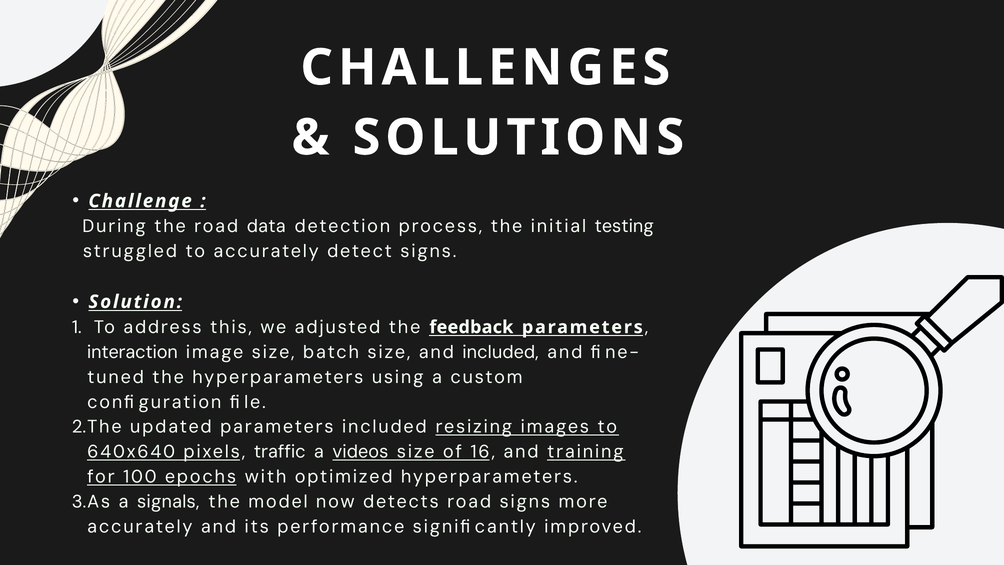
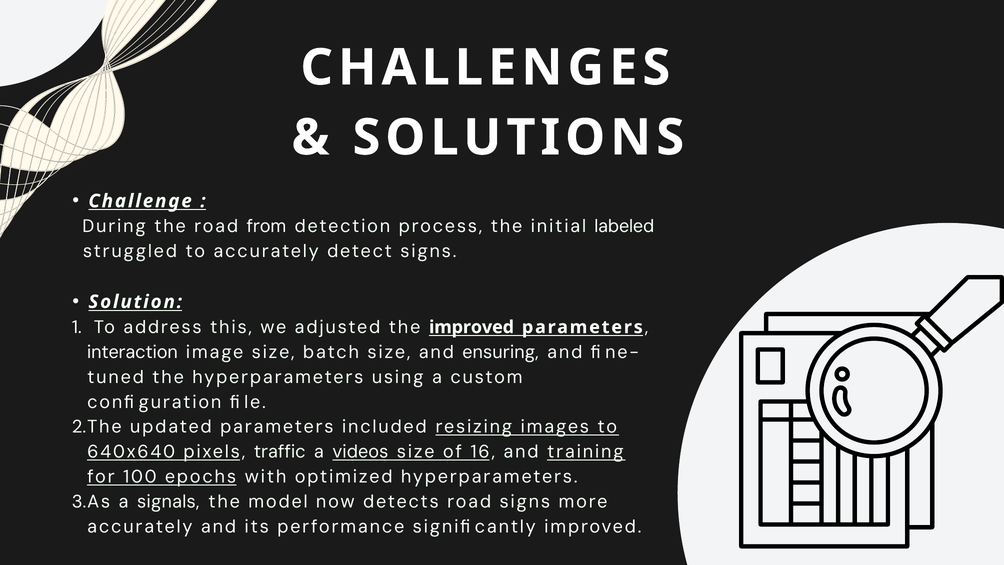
data: data -> from
testing: testing -> labeled
the feedback: feedback -> improved
and included: included -> ensuring
